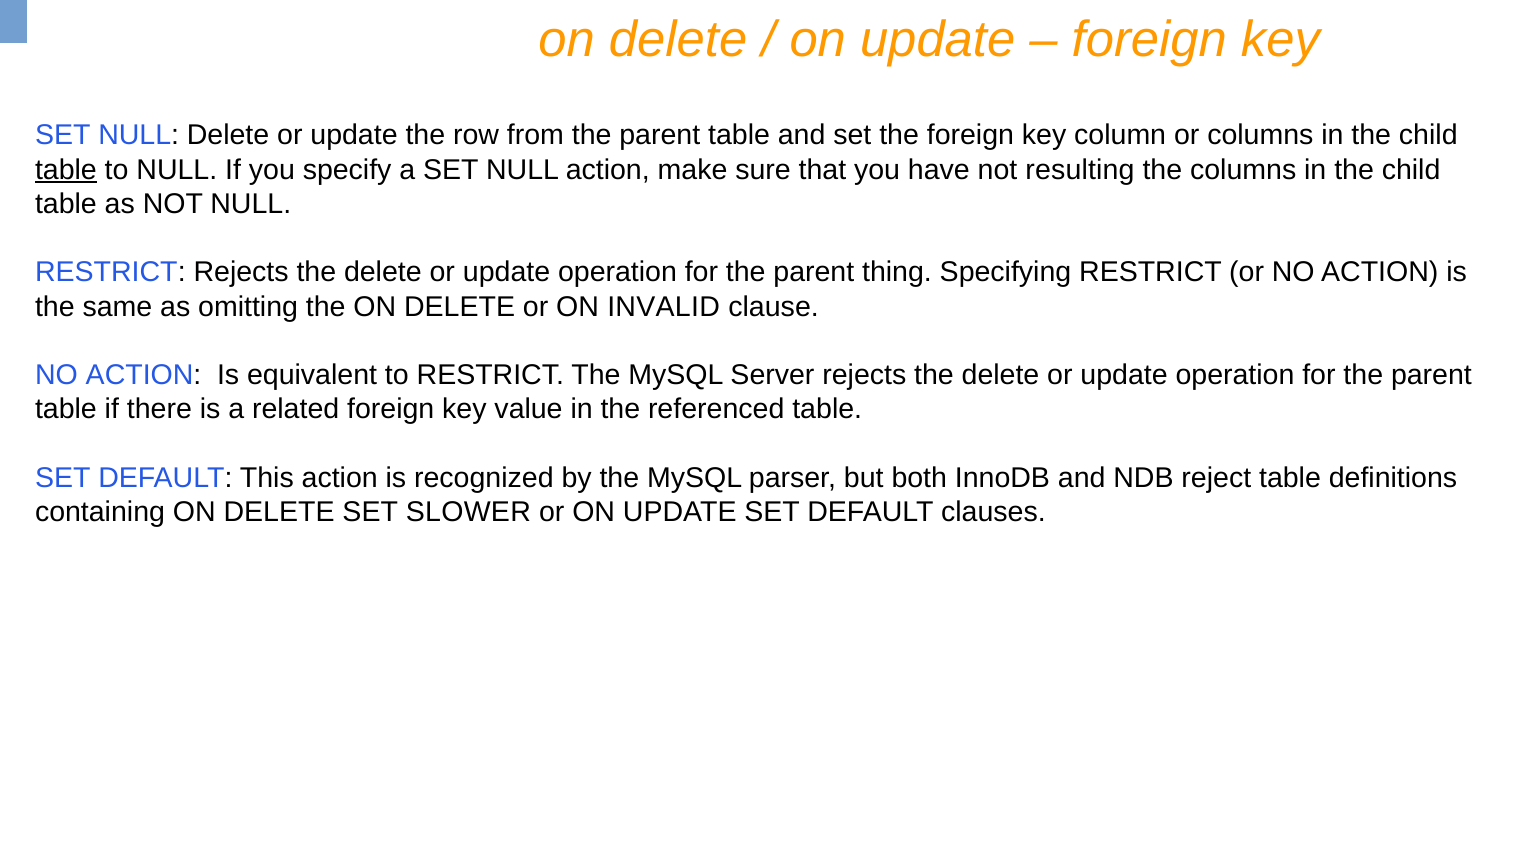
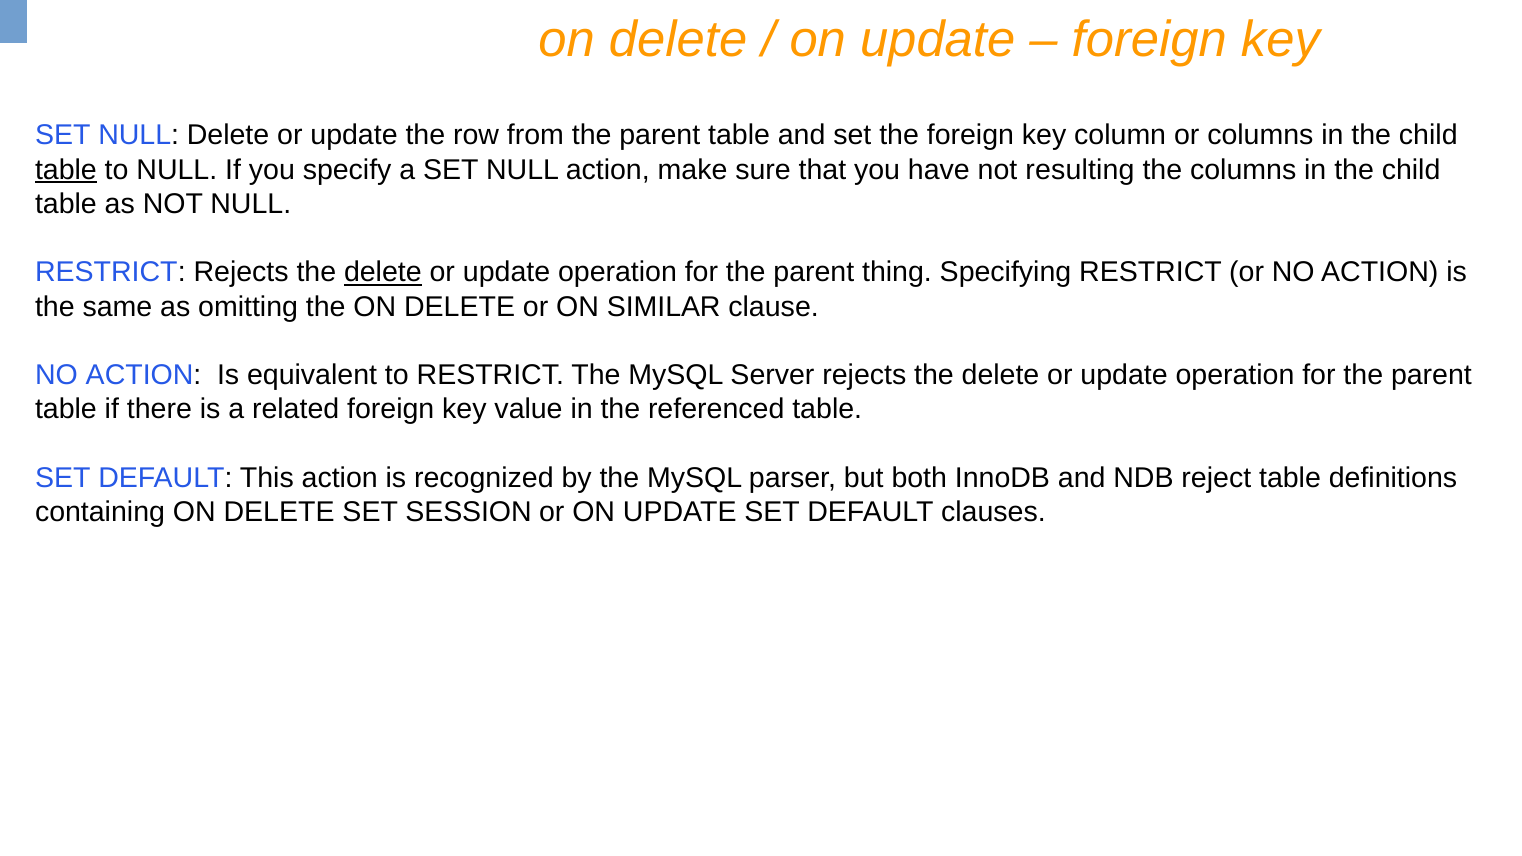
delete at (383, 272) underline: none -> present
INVALID: INVALID -> SIMILAR
SLOWER: SLOWER -> SESSION
